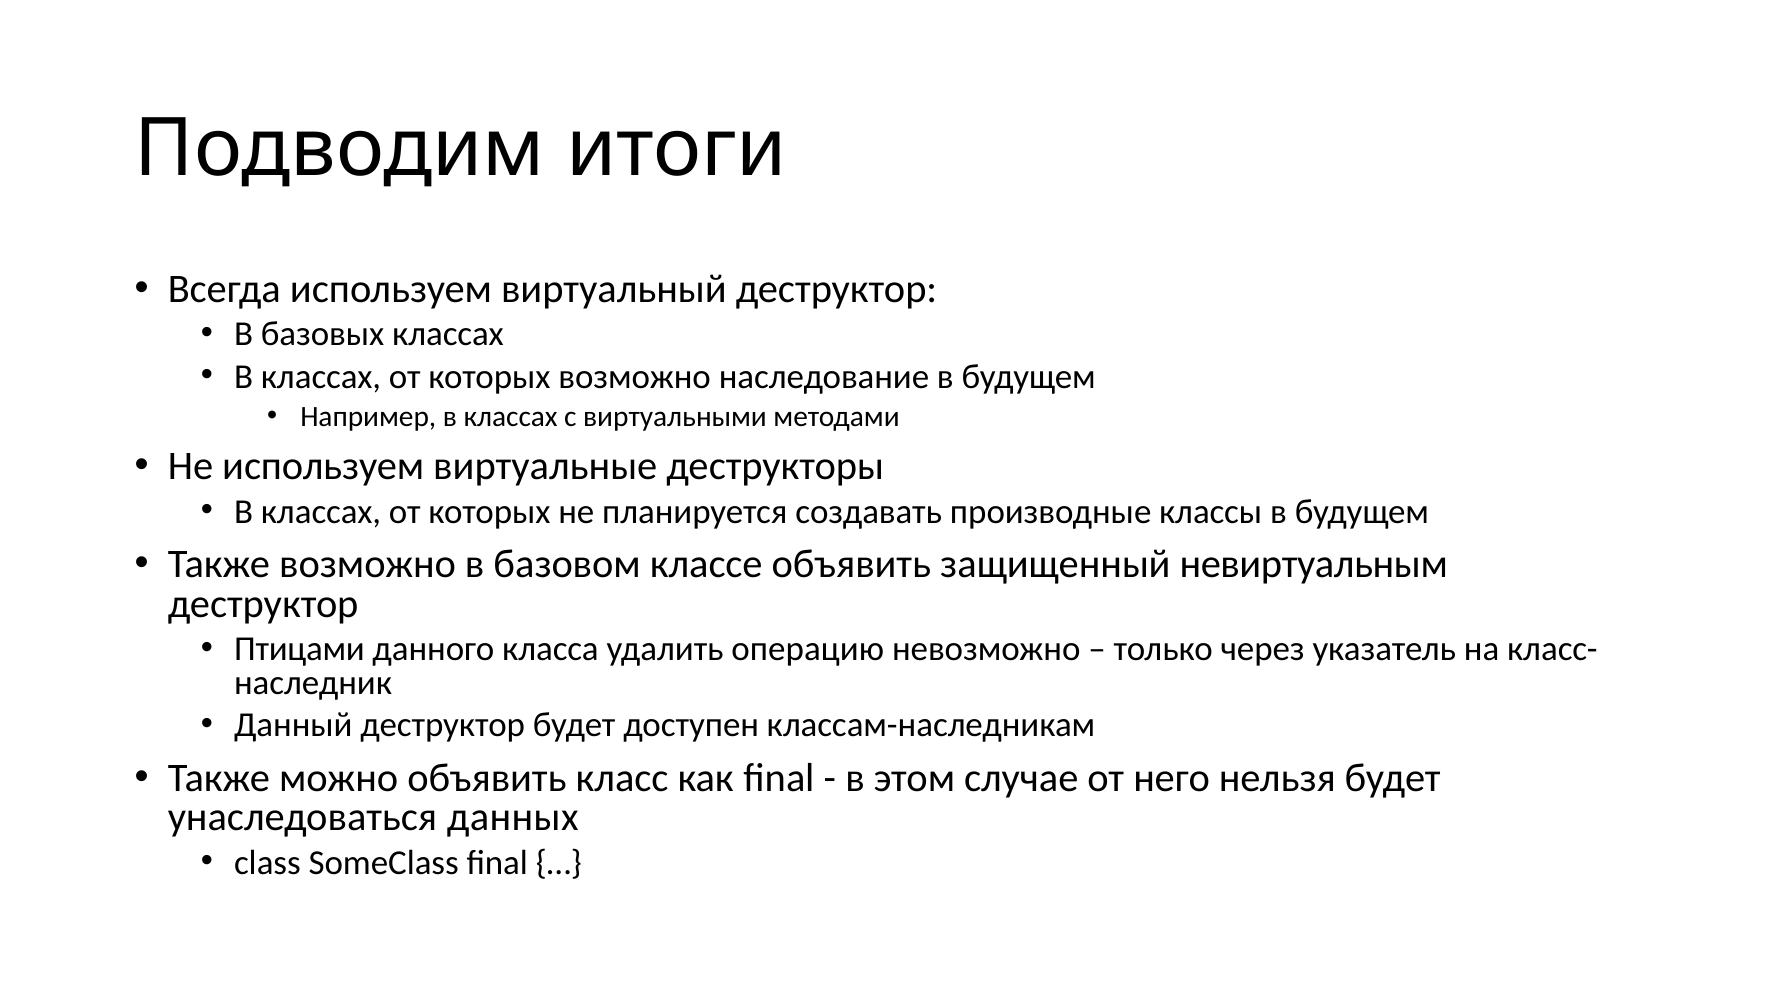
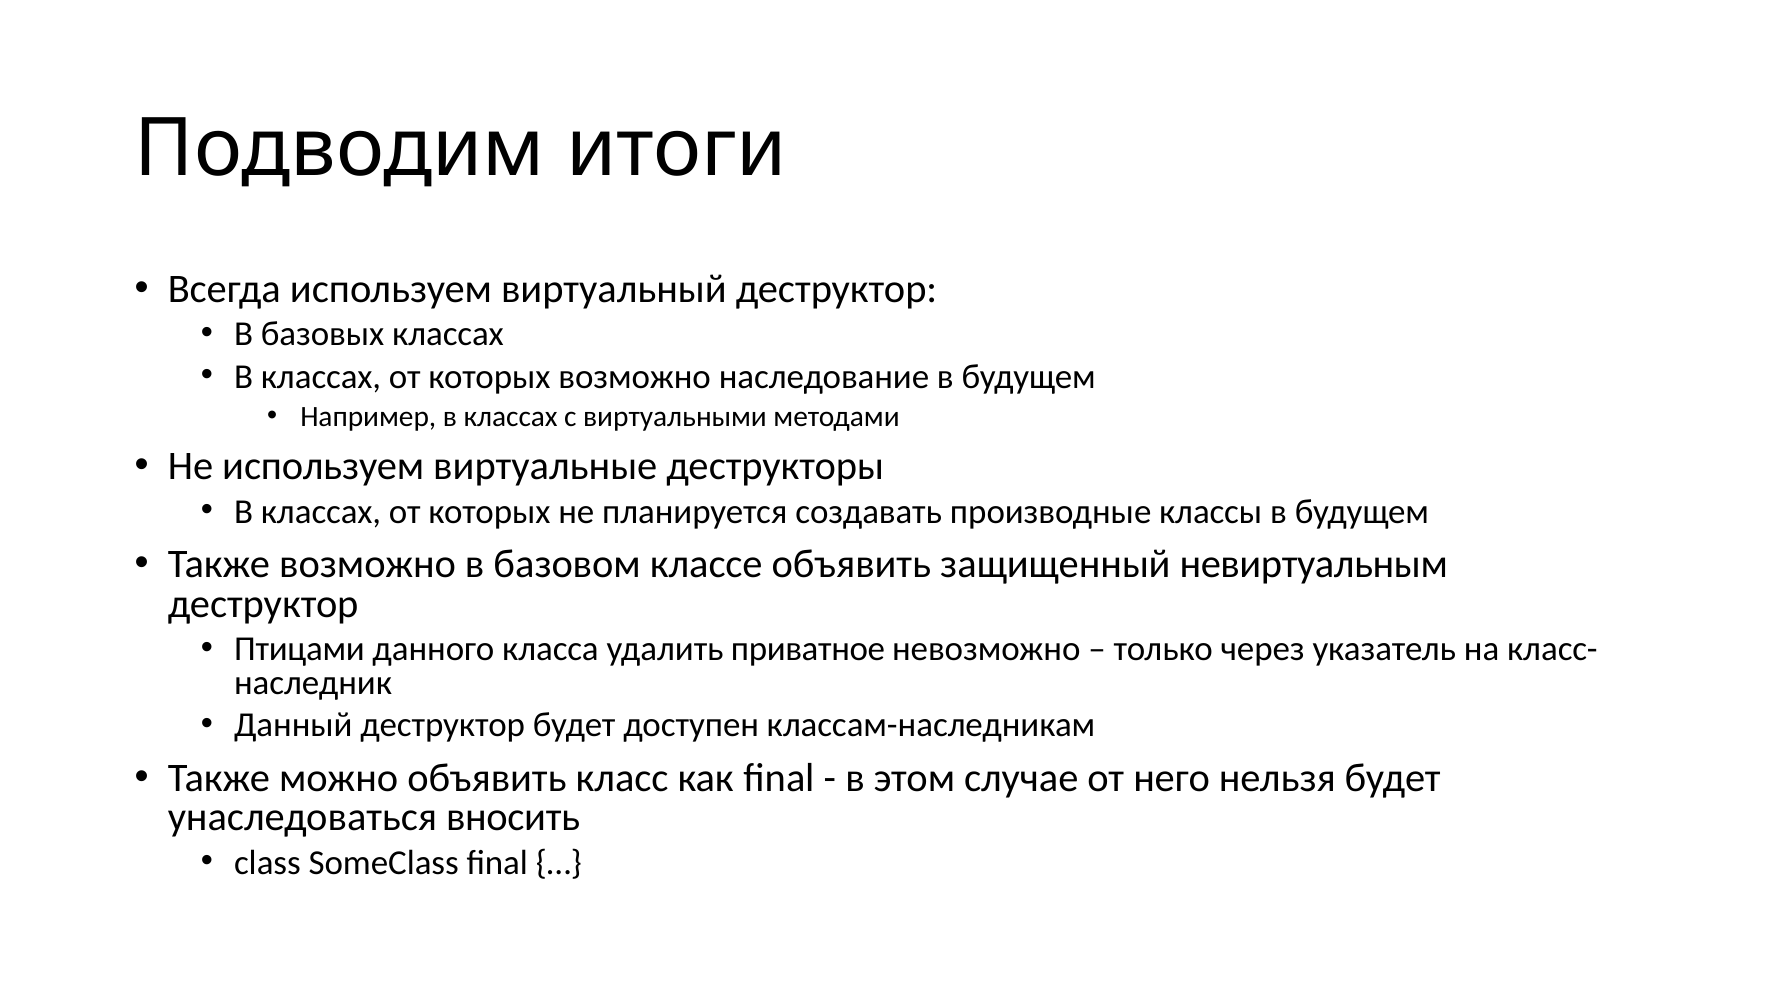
операцию: операцию -> приватное
данных: данных -> вносить
